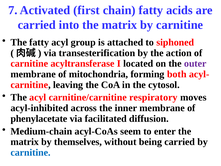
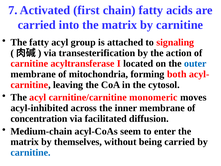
siphoned: siphoned -> signaling
outer colour: purple -> blue
respiratory: respiratory -> monomeric
phenylacetate: phenylacetate -> concentration
